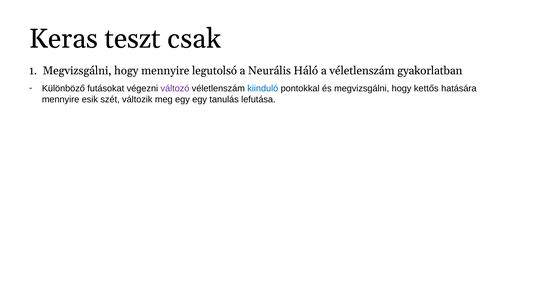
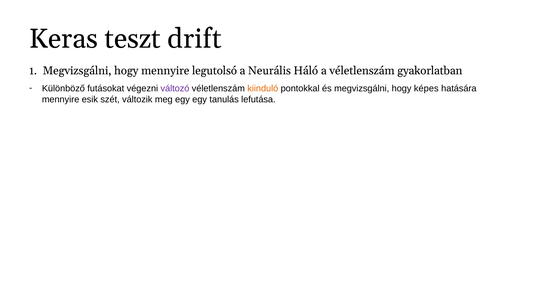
csak: csak -> drift
kiinduló colour: blue -> orange
kettős: kettős -> képes
